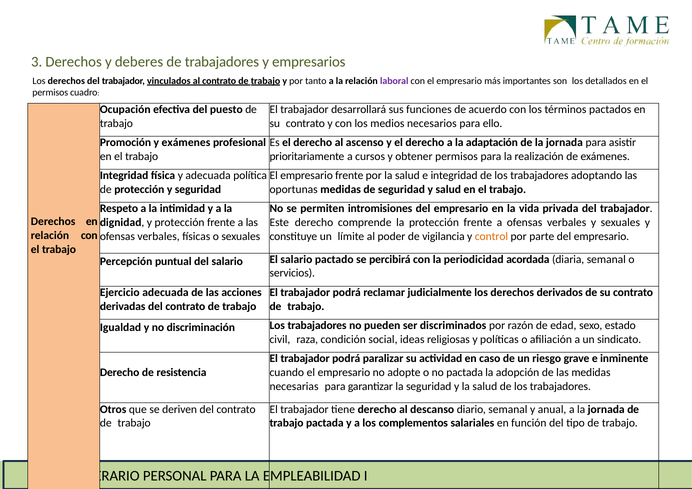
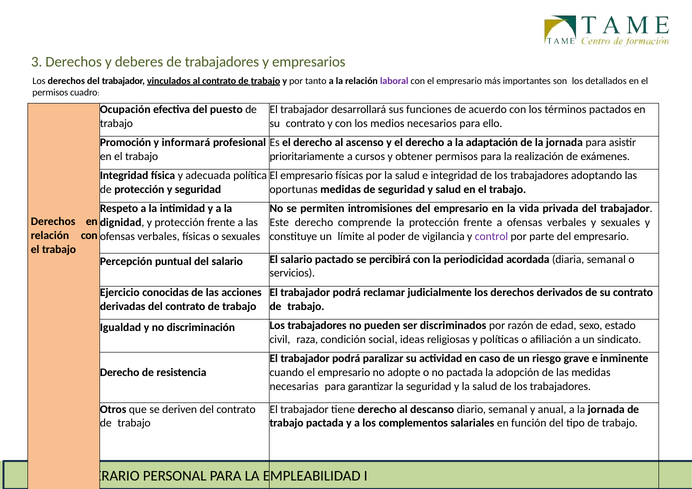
y exámenes: exámenes -> informará
empresario frente: frente -> físicas
control colour: orange -> purple
Ejercicio adecuada: adecuada -> conocidas
